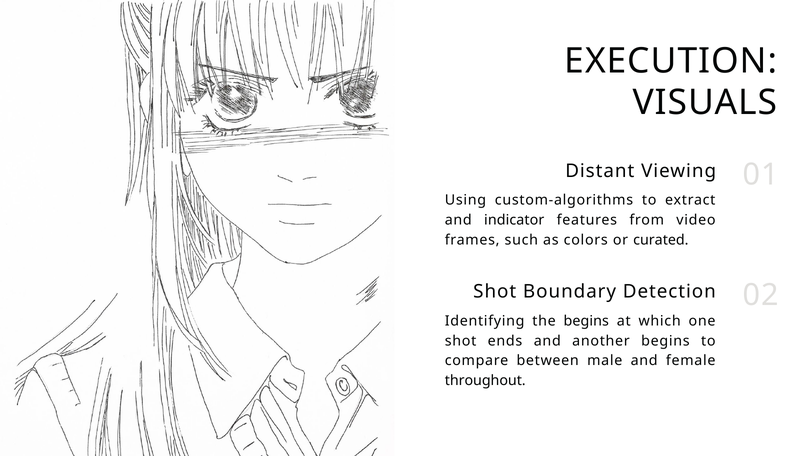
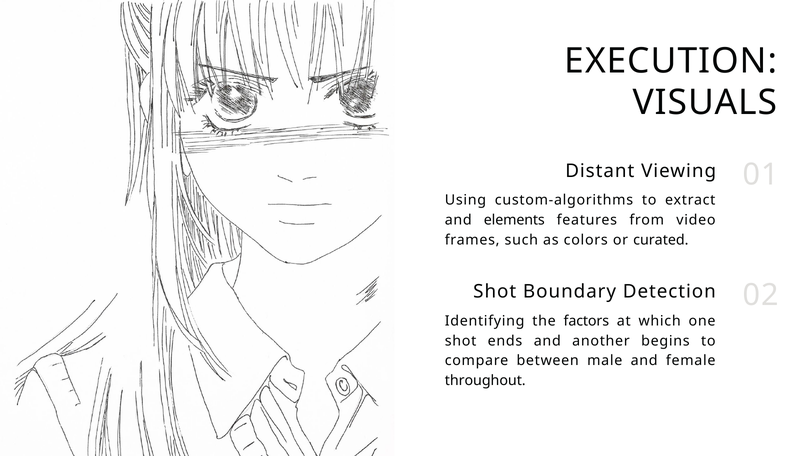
indicator: indicator -> elements
the begins: begins -> factors
